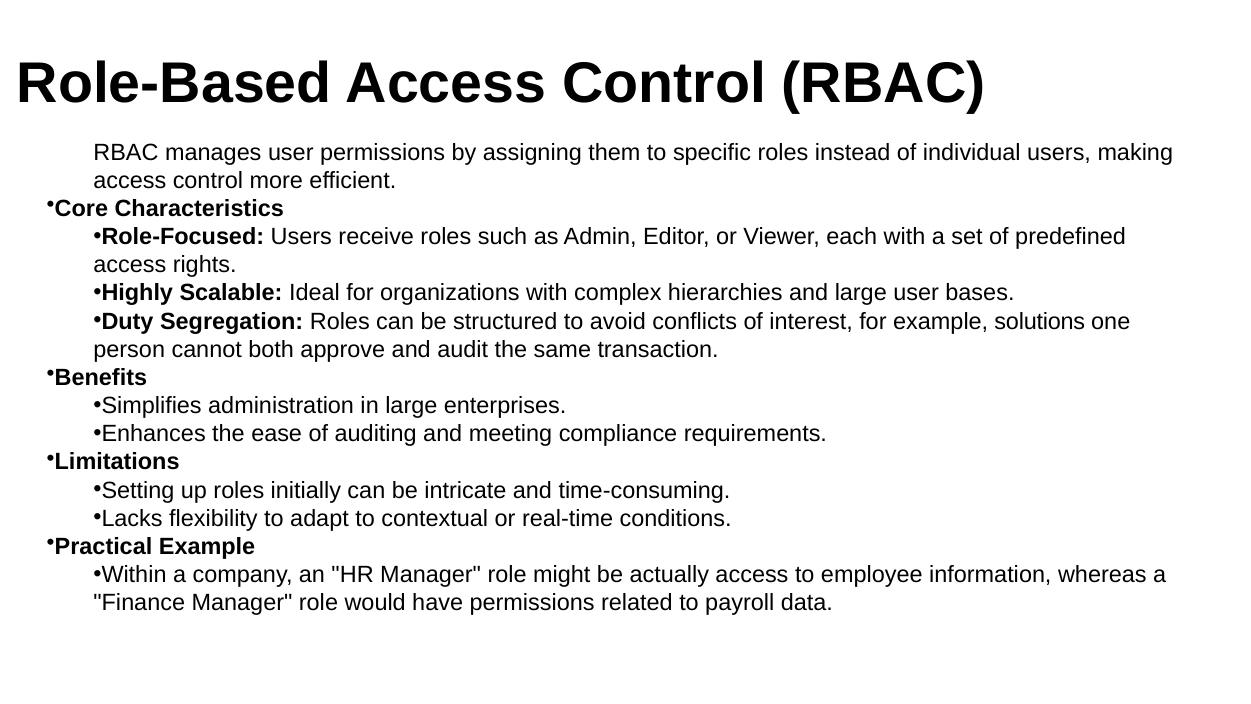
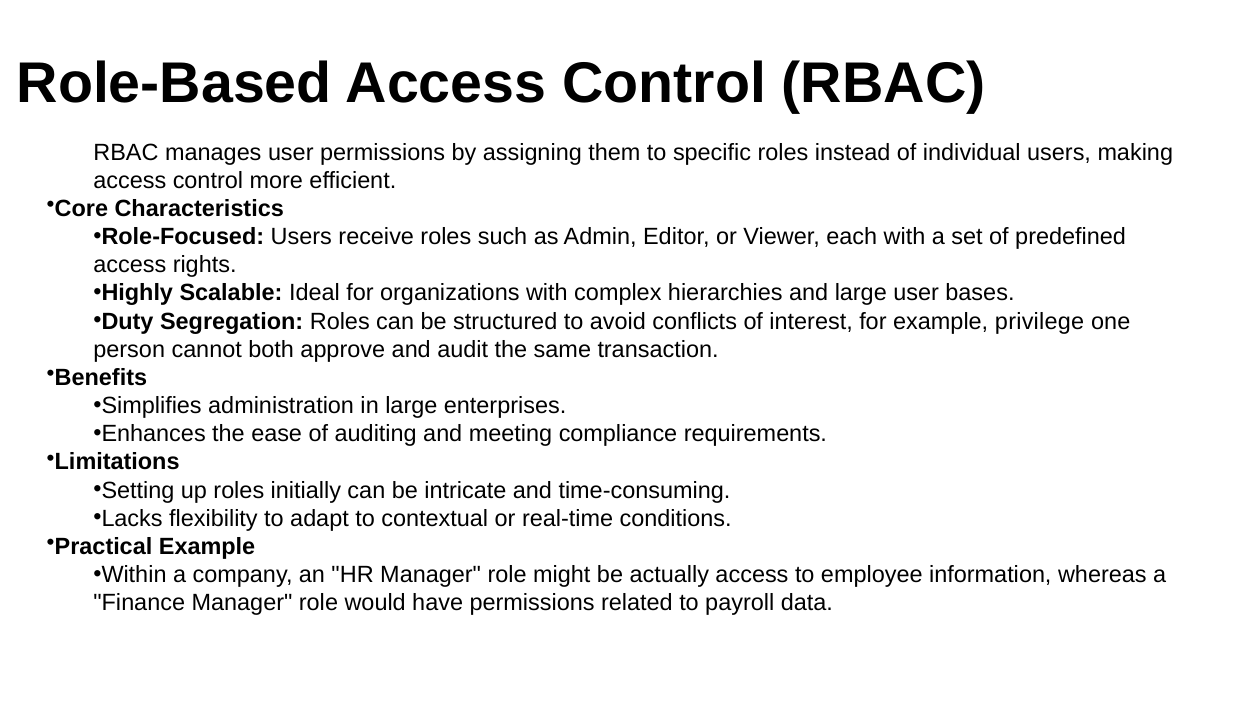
solutions: solutions -> privilege
